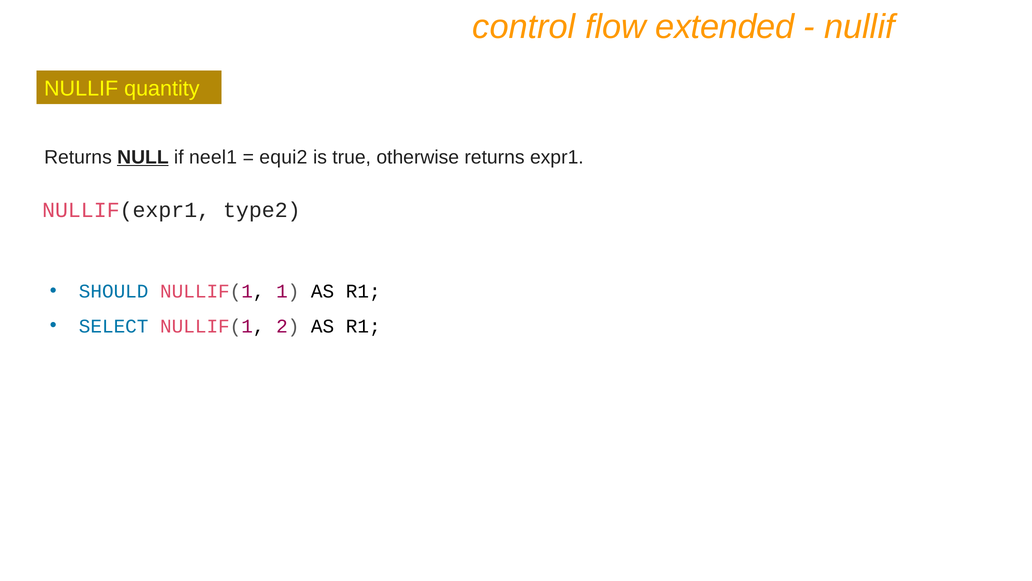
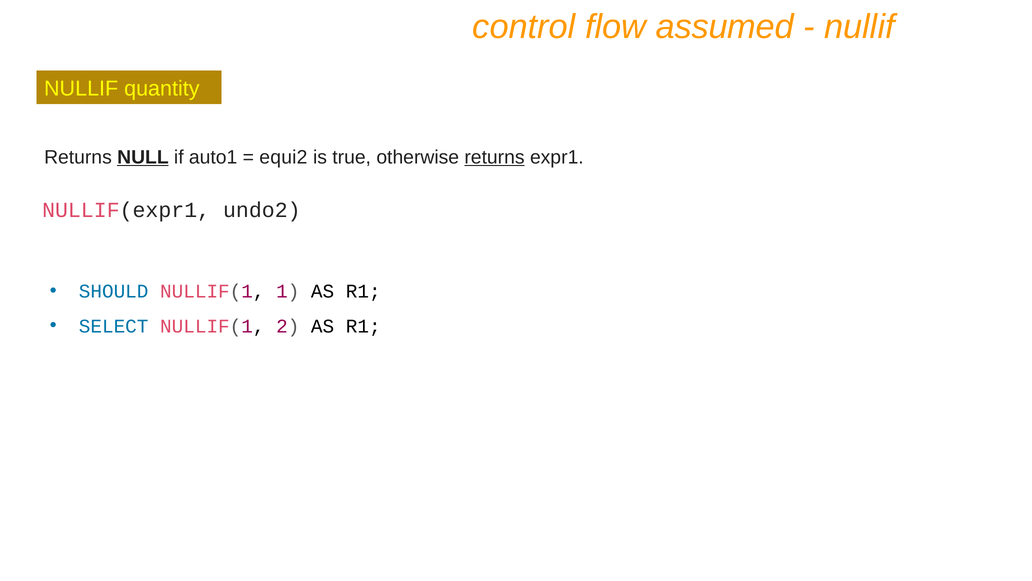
extended: extended -> assumed
neel1: neel1 -> auto1
returns at (495, 157) underline: none -> present
type2: type2 -> undo2
